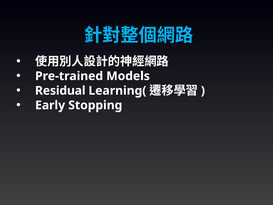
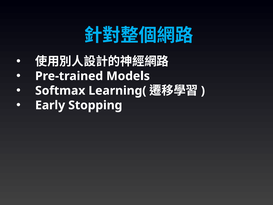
Residual: Residual -> Softmax
